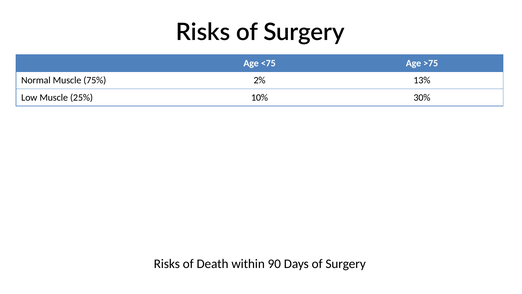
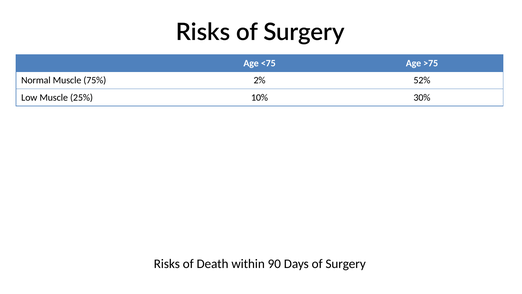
13%: 13% -> 52%
